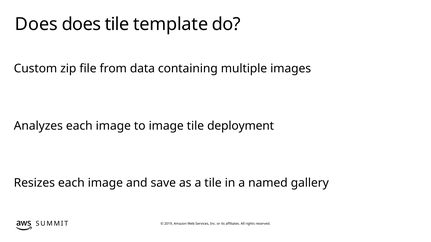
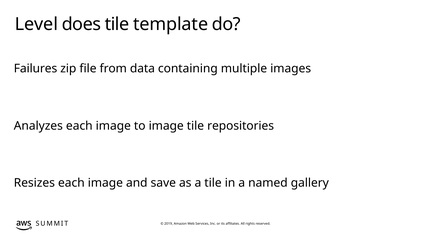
Does at (36, 24): Does -> Level
Custom: Custom -> Failures
deployment: deployment -> repositories
